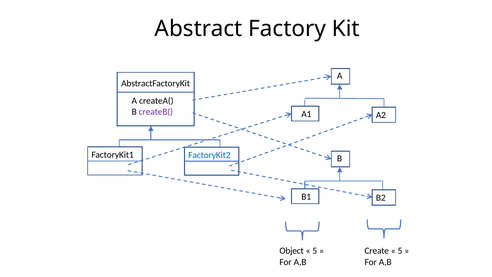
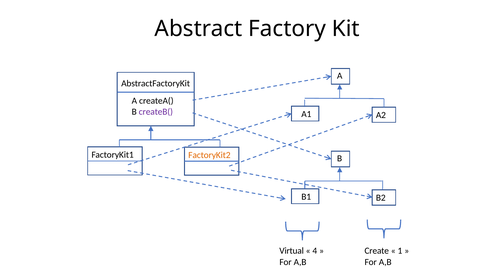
FactoryKit2 colour: blue -> orange
Object: Object -> Virtual
5 at (315, 251): 5 -> 4
5 at (400, 251): 5 -> 1
